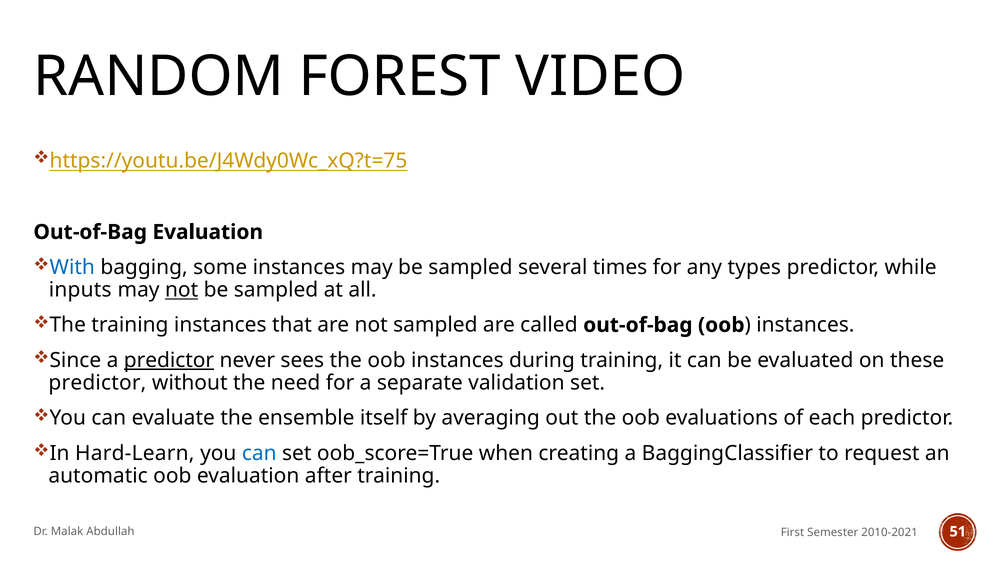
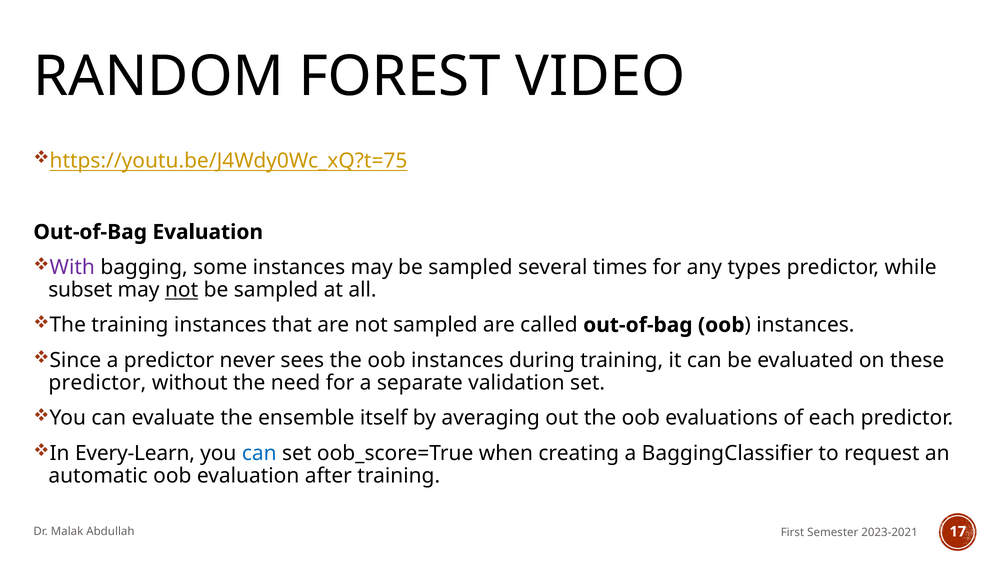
With colour: blue -> purple
inputs: inputs -> subset
predictor at (169, 360) underline: present -> none
Hard-Learn: Hard-Learn -> Every-Learn
51: 51 -> 17
2010-2021: 2010-2021 -> 2023-2021
